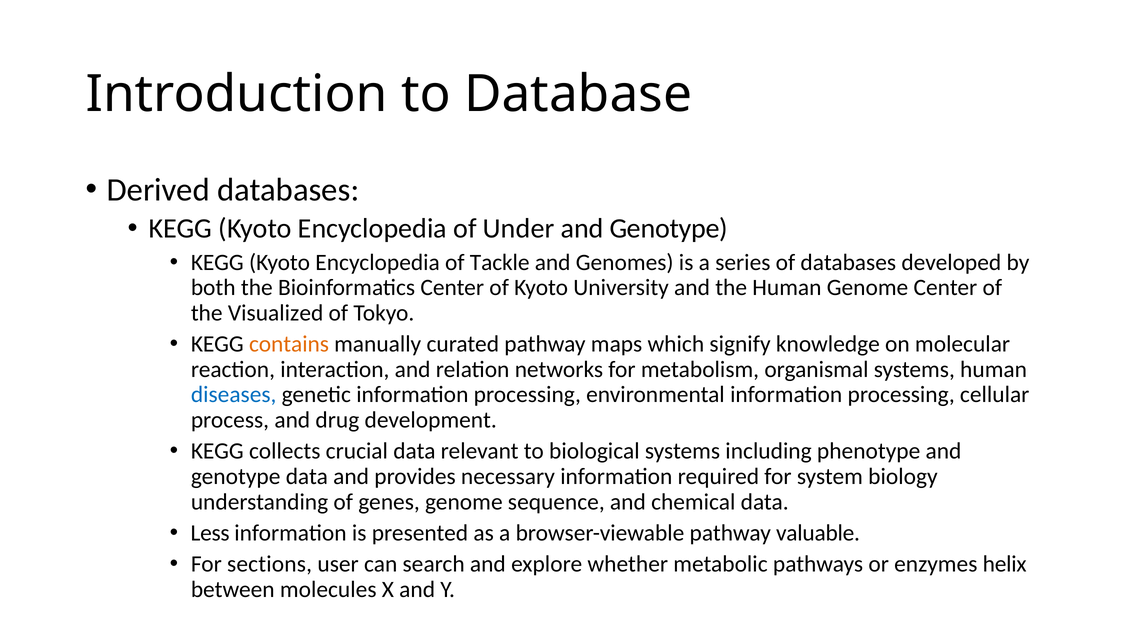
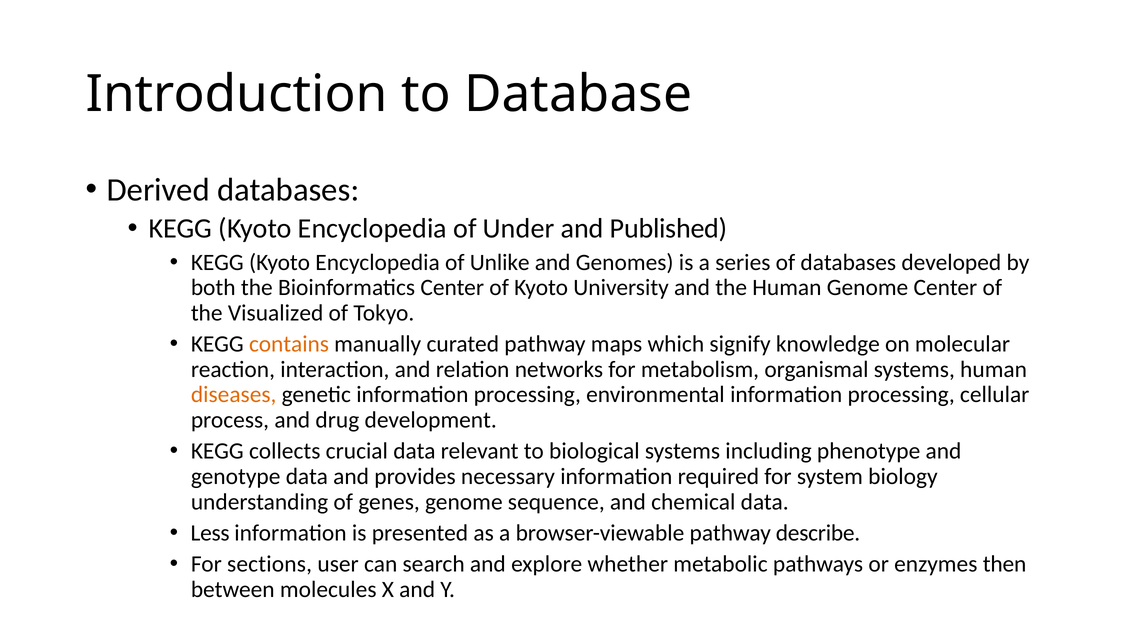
Genotype at (669, 229): Genotype -> Published
Tackle: Tackle -> Unlike
diseases colour: blue -> orange
valuable: valuable -> describe
helix: helix -> then
